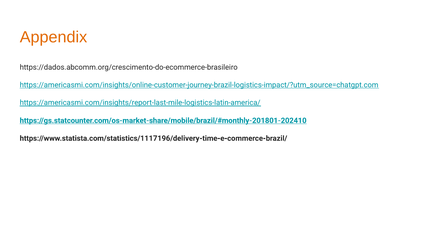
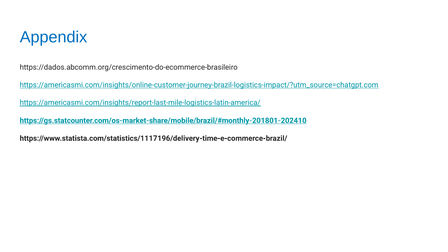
Appendix colour: orange -> blue
